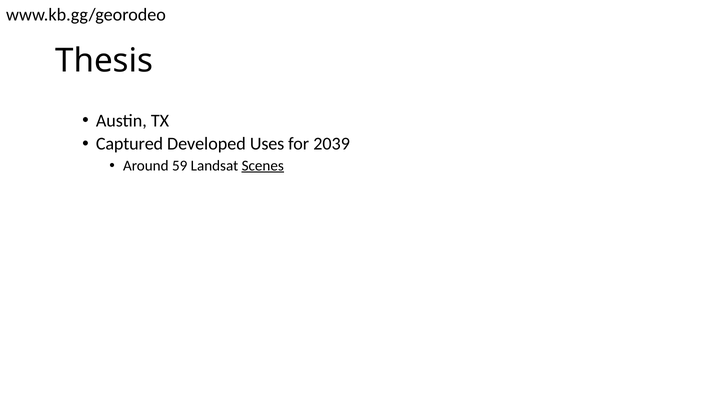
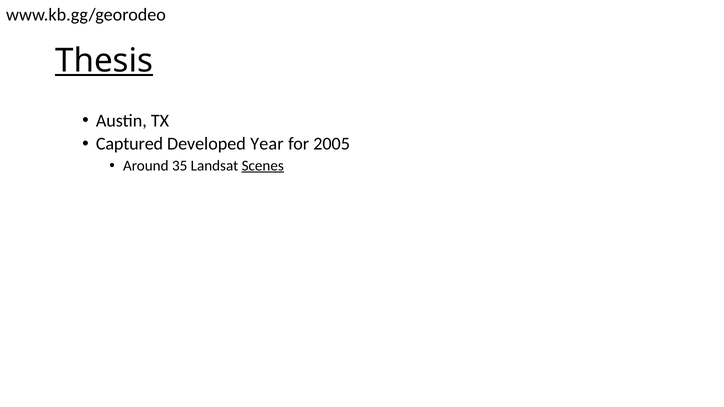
Thesis underline: none -> present
Uses: Uses -> Year
2039: 2039 -> 2005
59: 59 -> 35
